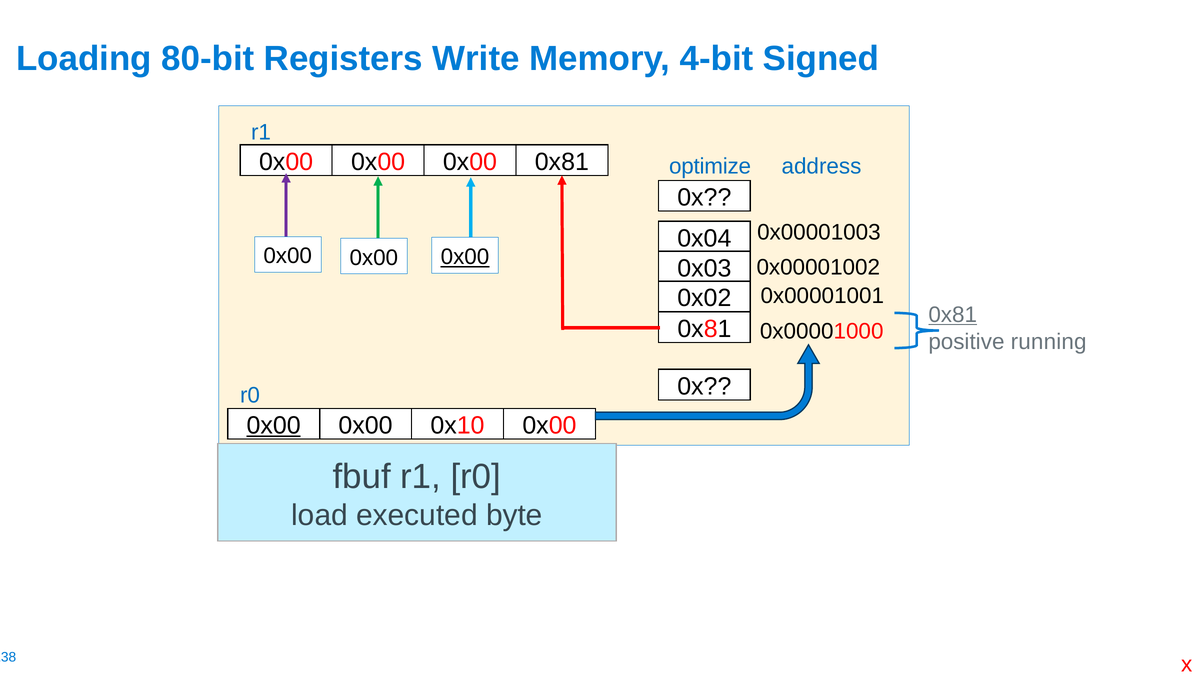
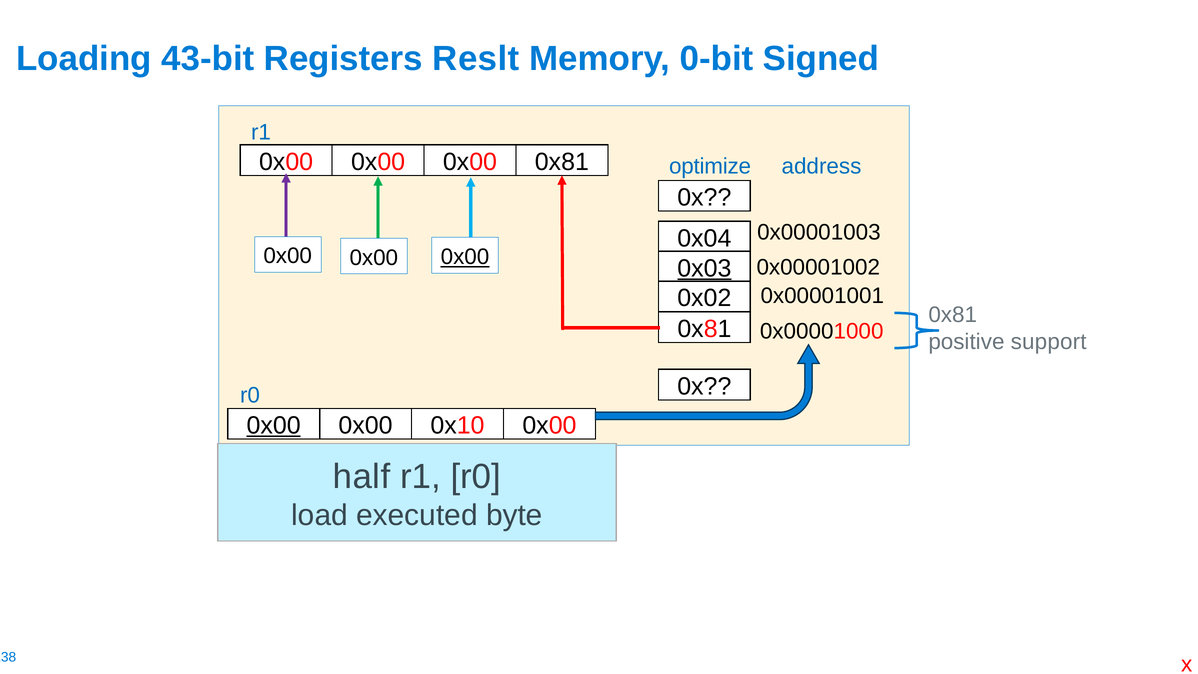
80-bit: 80-bit -> 43-bit
Write: Write -> Reslt
4-bit: 4-bit -> 0-bit
0x03 underline: none -> present
0x81 at (953, 315) underline: present -> none
running: running -> support
fbuf: fbuf -> half
